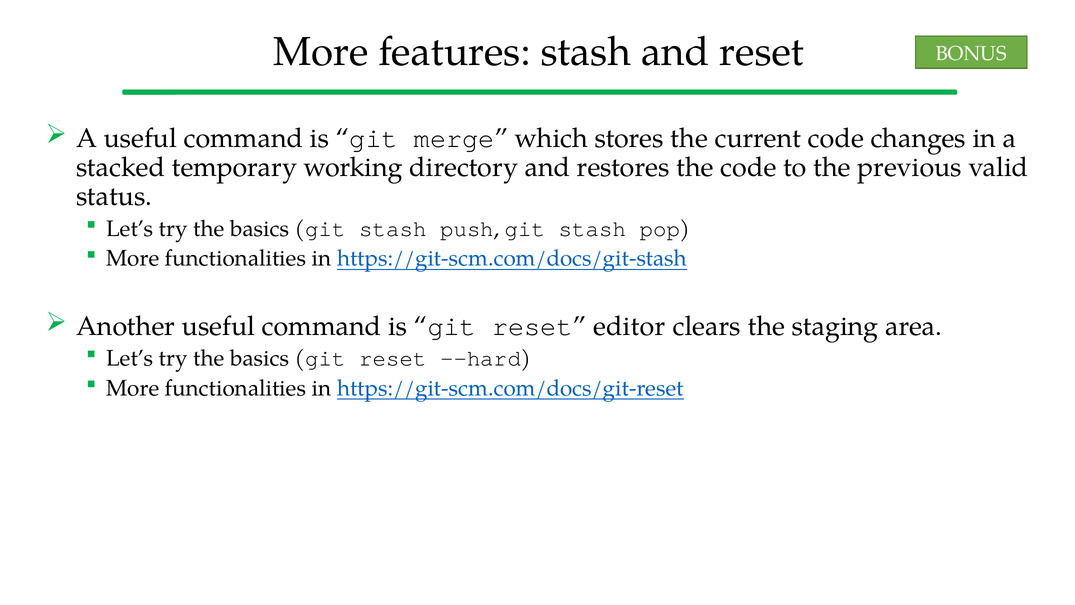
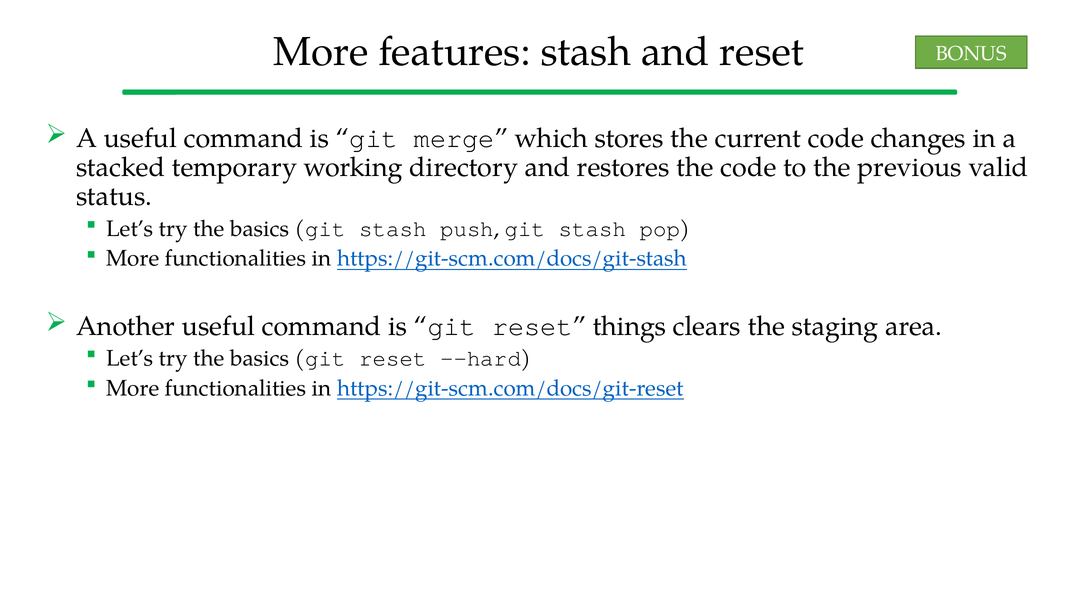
editor: editor -> things
